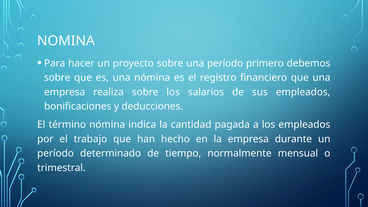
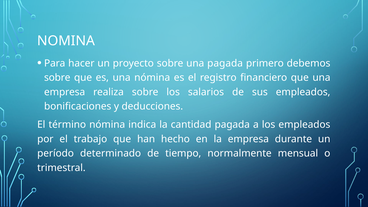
una período: período -> pagada
